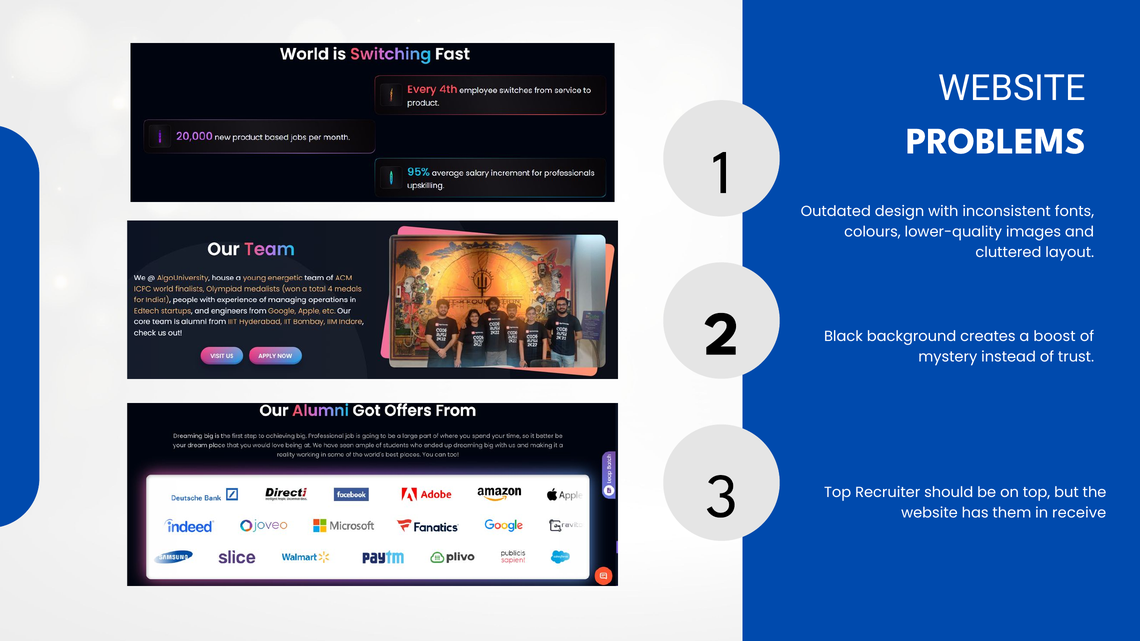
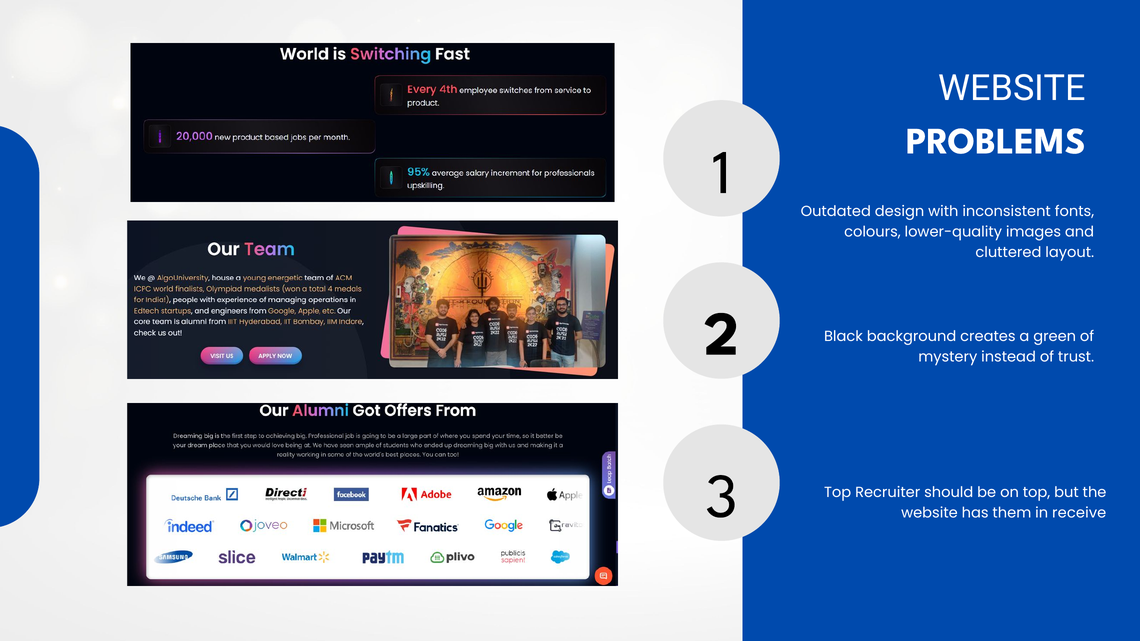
boost: boost -> green
